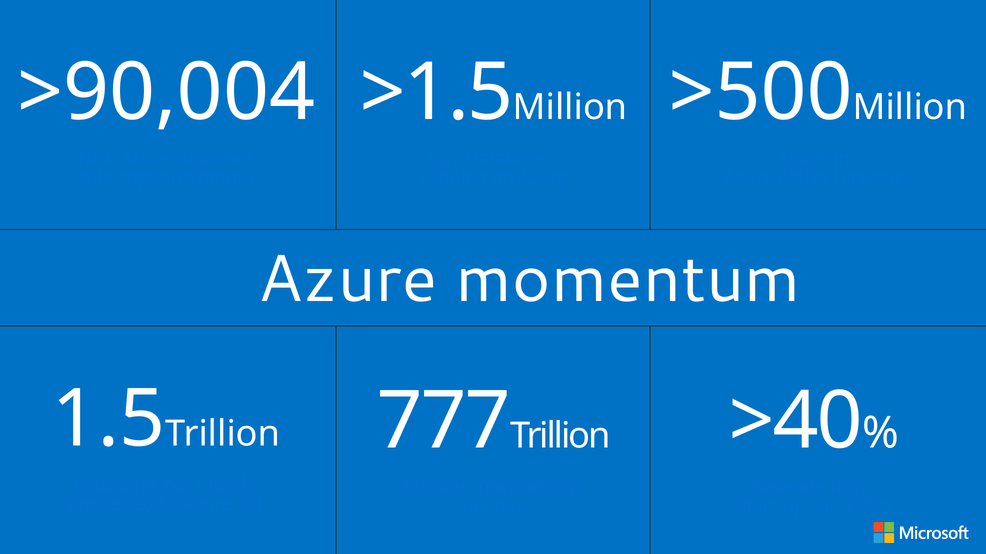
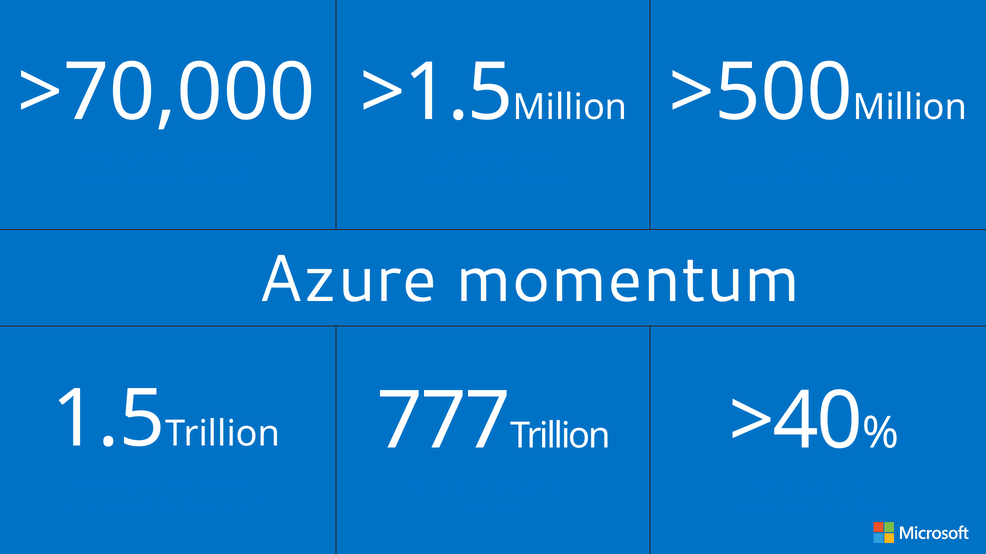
>90,004: >90,004 -> >70,000
